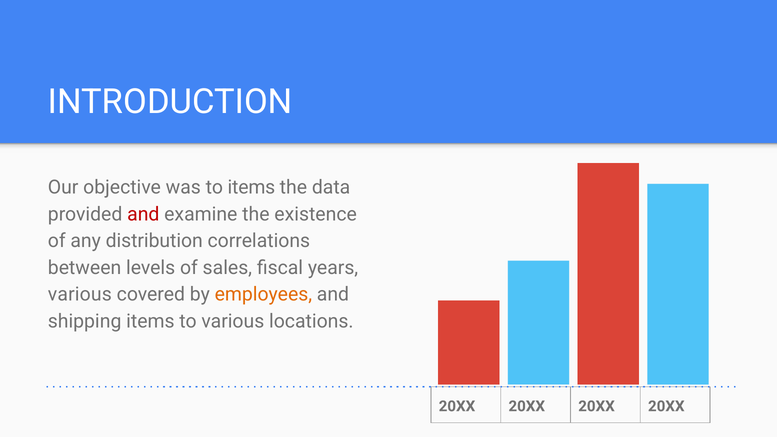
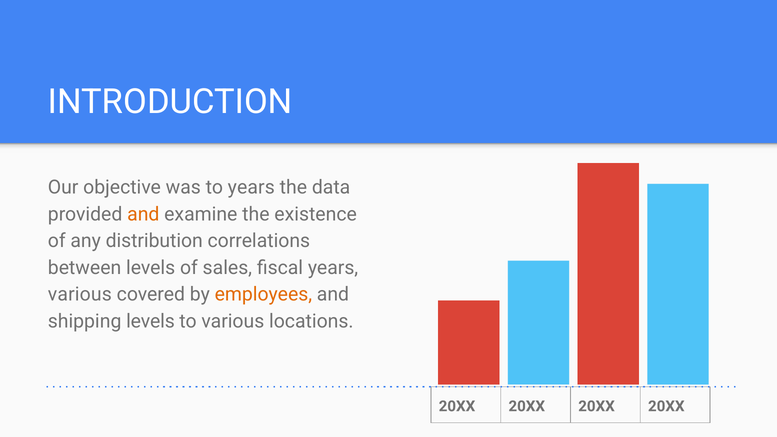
to items: items -> years
and at (143, 214) colour: red -> orange
shipping items: items -> levels
